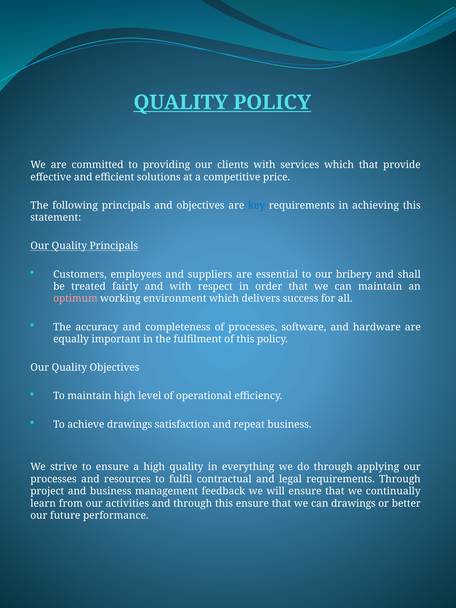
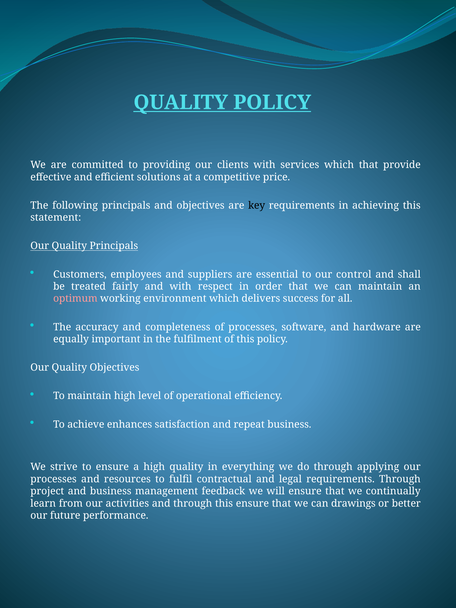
key colour: blue -> black
bribery: bribery -> control
achieve drawings: drawings -> enhances
